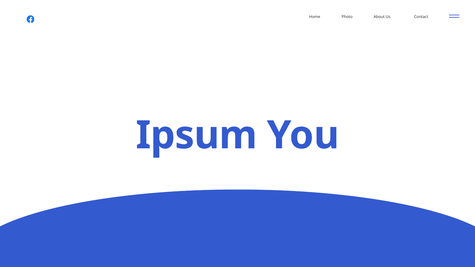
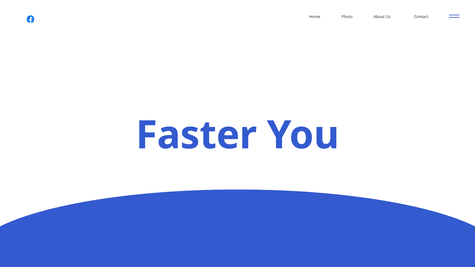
Ipsum: Ipsum -> Faster
